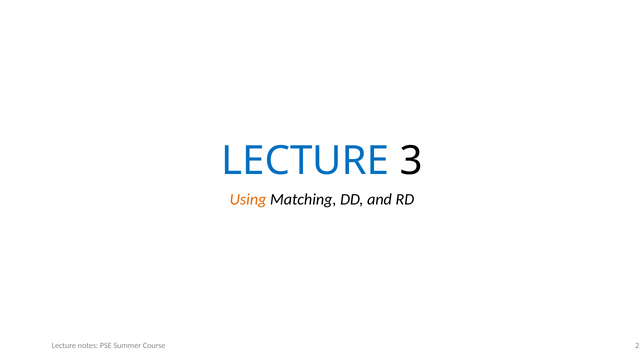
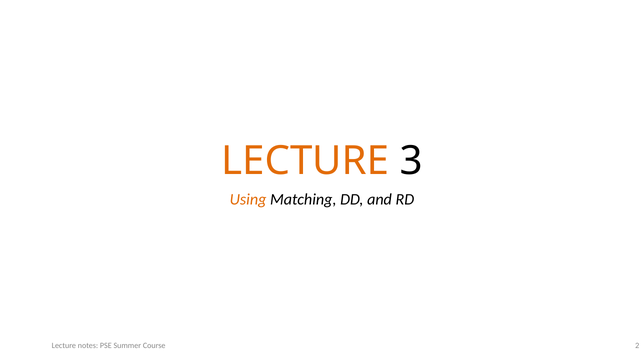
LECTURE at (305, 161) colour: blue -> orange
